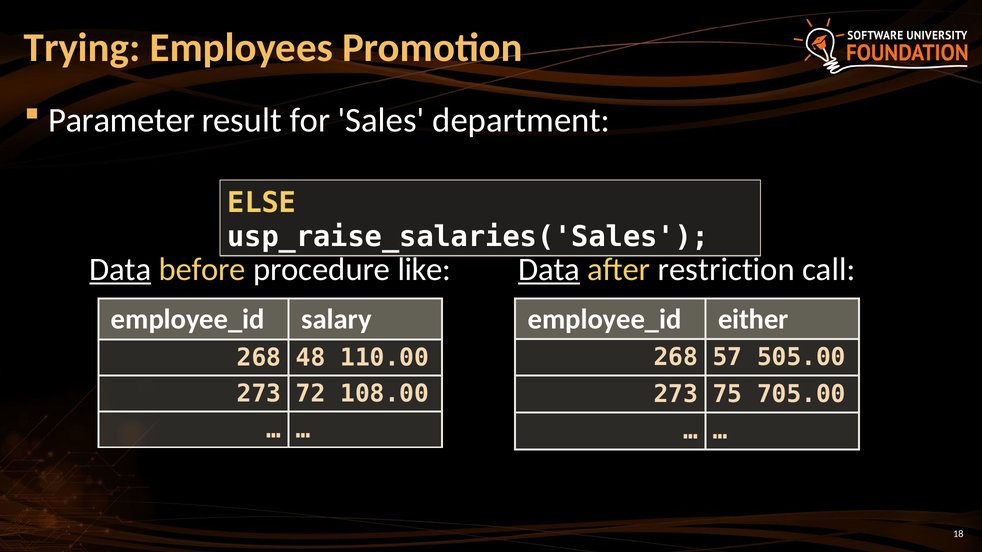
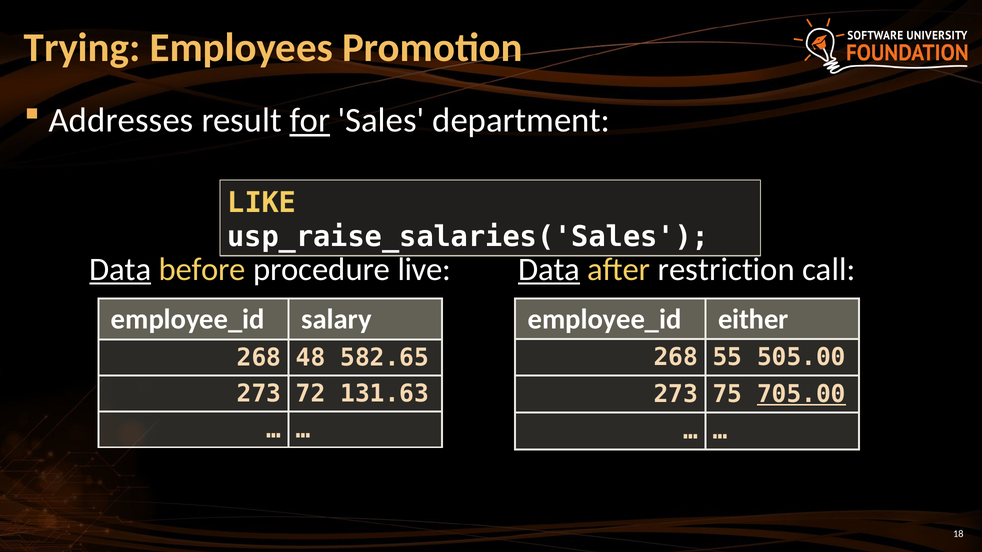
Parameter: Parameter -> Addresses
for underline: none -> present
ELSE: ELSE -> LIKE
like: like -> live
57: 57 -> 55
110.00: 110.00 -> 582.65
108.00: 108.00 -> 131.63
705.00 underline: none -> present
